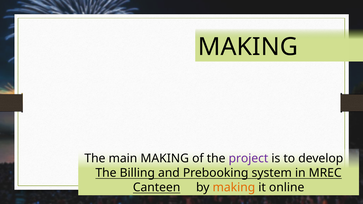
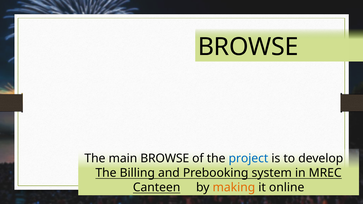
MAKING at (248, 47): MAKING -> BROWSE
main MAKING: MAKING -> BROWSE
project colour: purple -> blue
